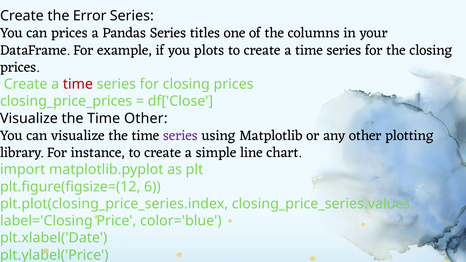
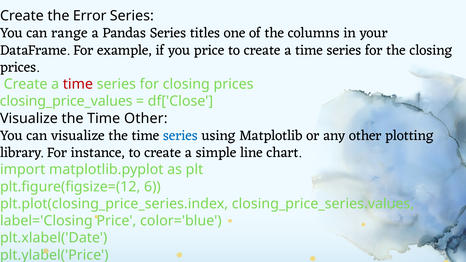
can prices: prices -> range
you plots: plots -> price
closing_price_prices: closing_price_prices -> closing_price_values
series at (180, 136) colour: purple -> blue
